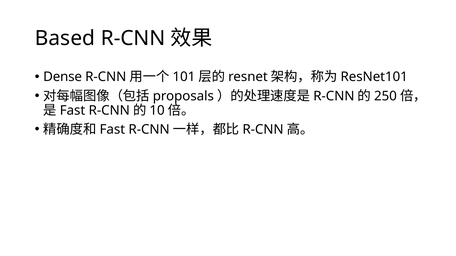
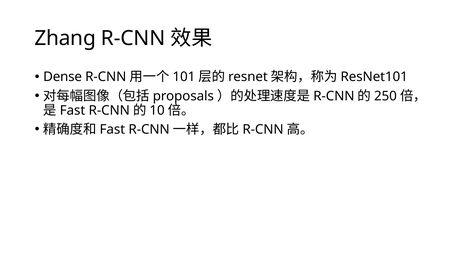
Based: Based -> Zhang
